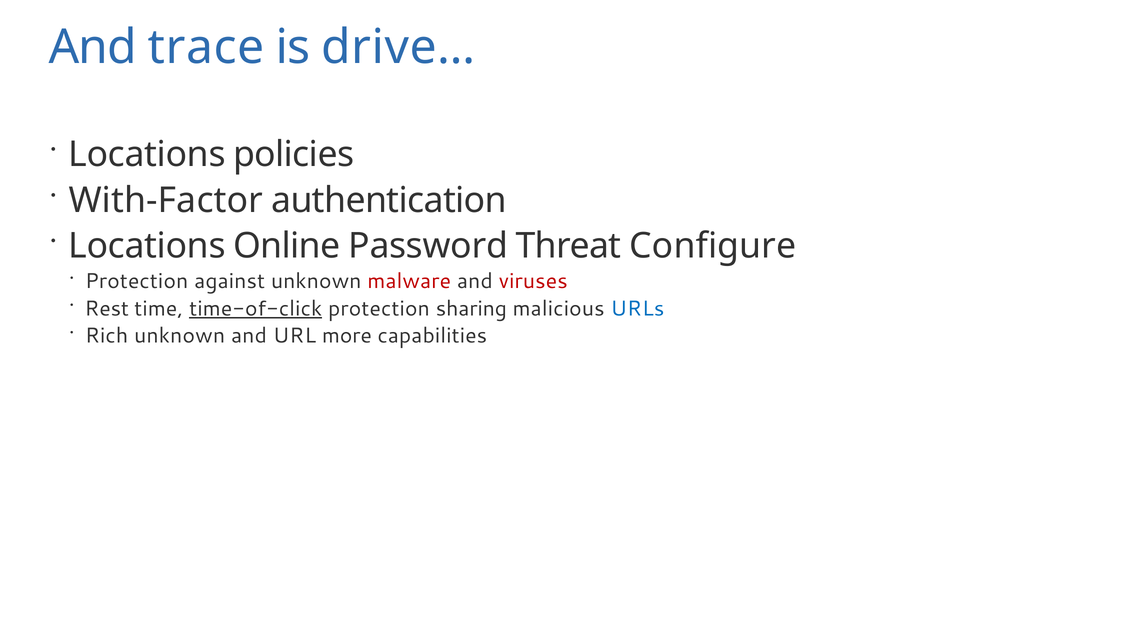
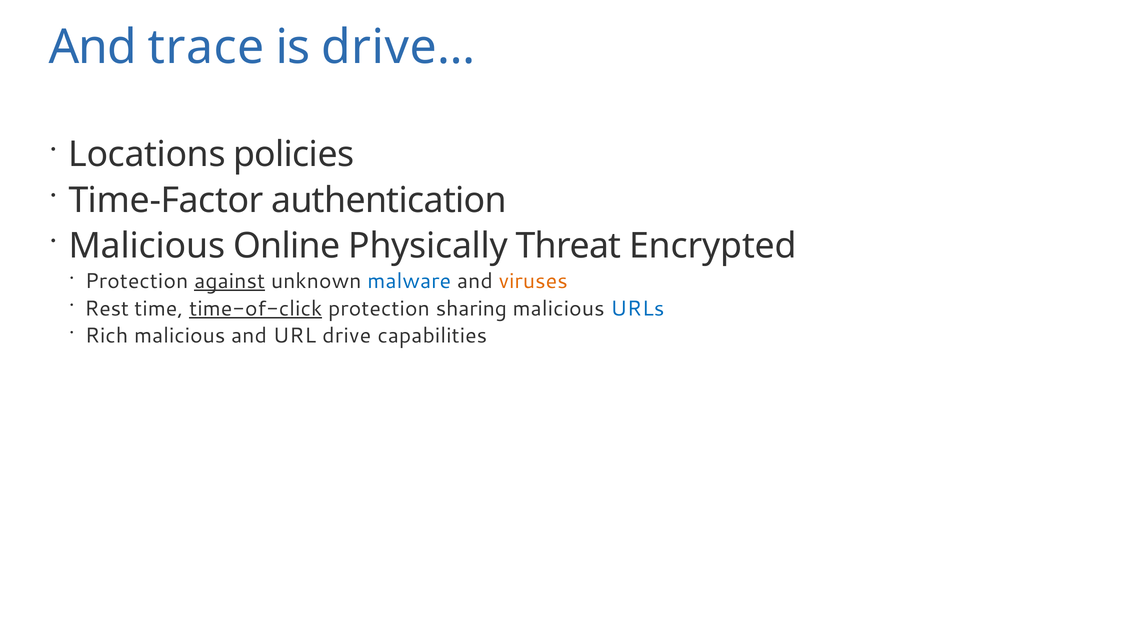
With-Factor: With-Factor -> Time-Factor
Locations at (147, 246): Locations -> Malicious
Password: Password -> Physically
Configure: Configure -> Encrypted
against underline: none -> present
malware colour: red -> blue
viruses colour: red -> orange
Rich unknown: unknown -> malicious
more: more -> drive
